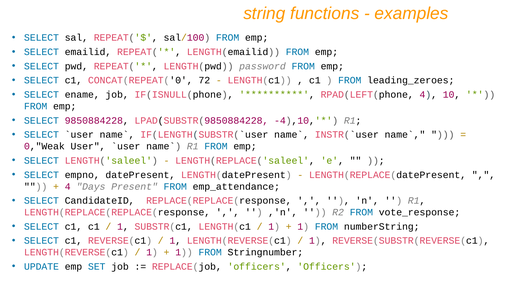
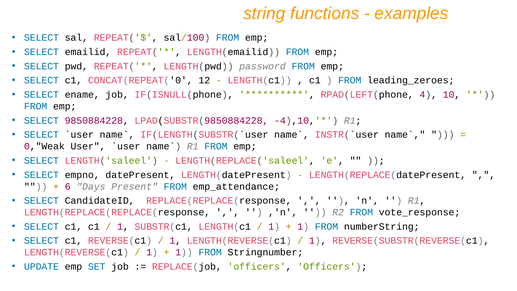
72: 72 -> 12
4 at (68, 186): 4 -> 6
